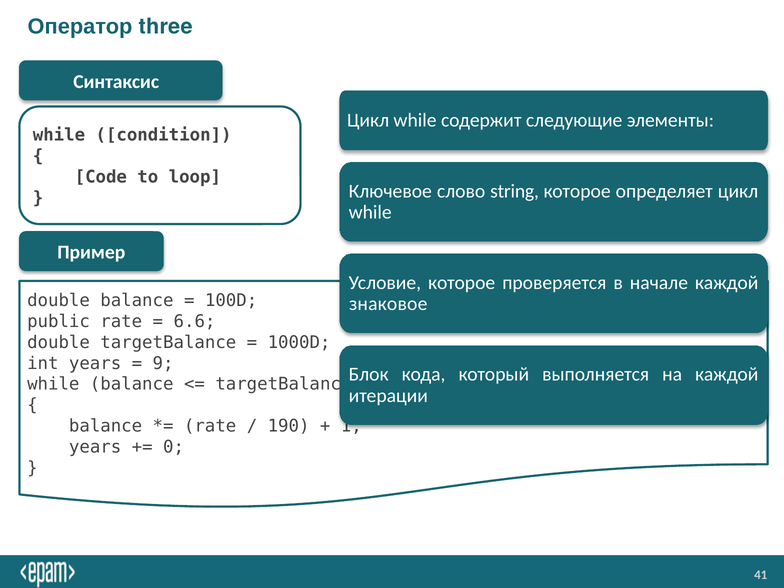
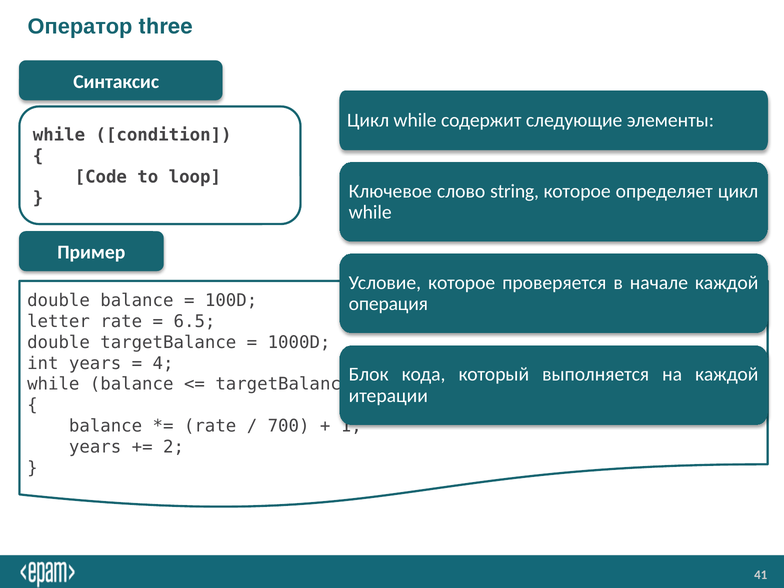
знаковое: знаковое -> операция
public: public -> letter
6.6: 6.6 -> 6.5
9: 9 -> 4
190: 190 -> 700
0: 0 -> 2
